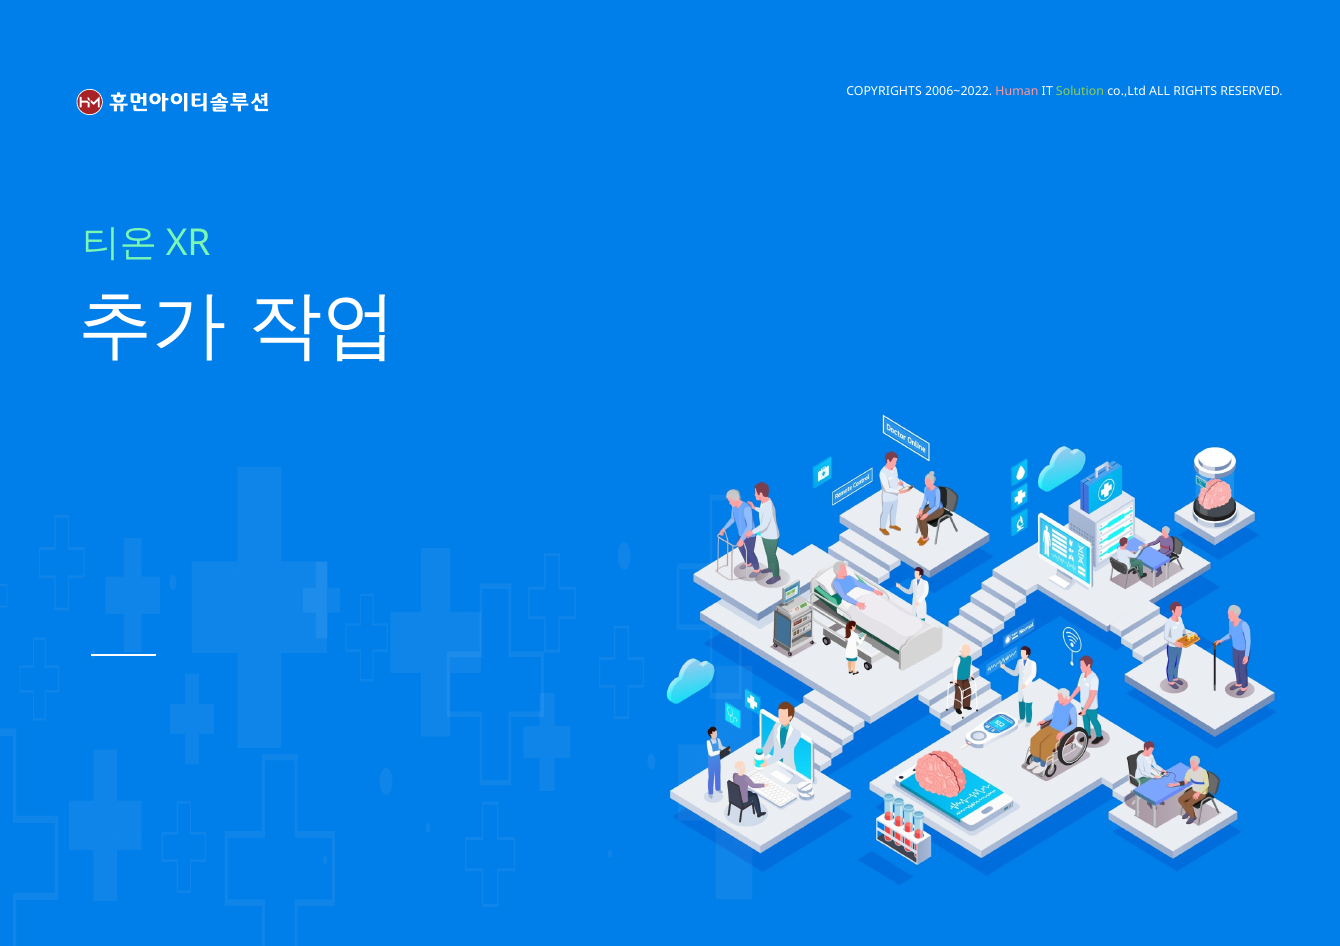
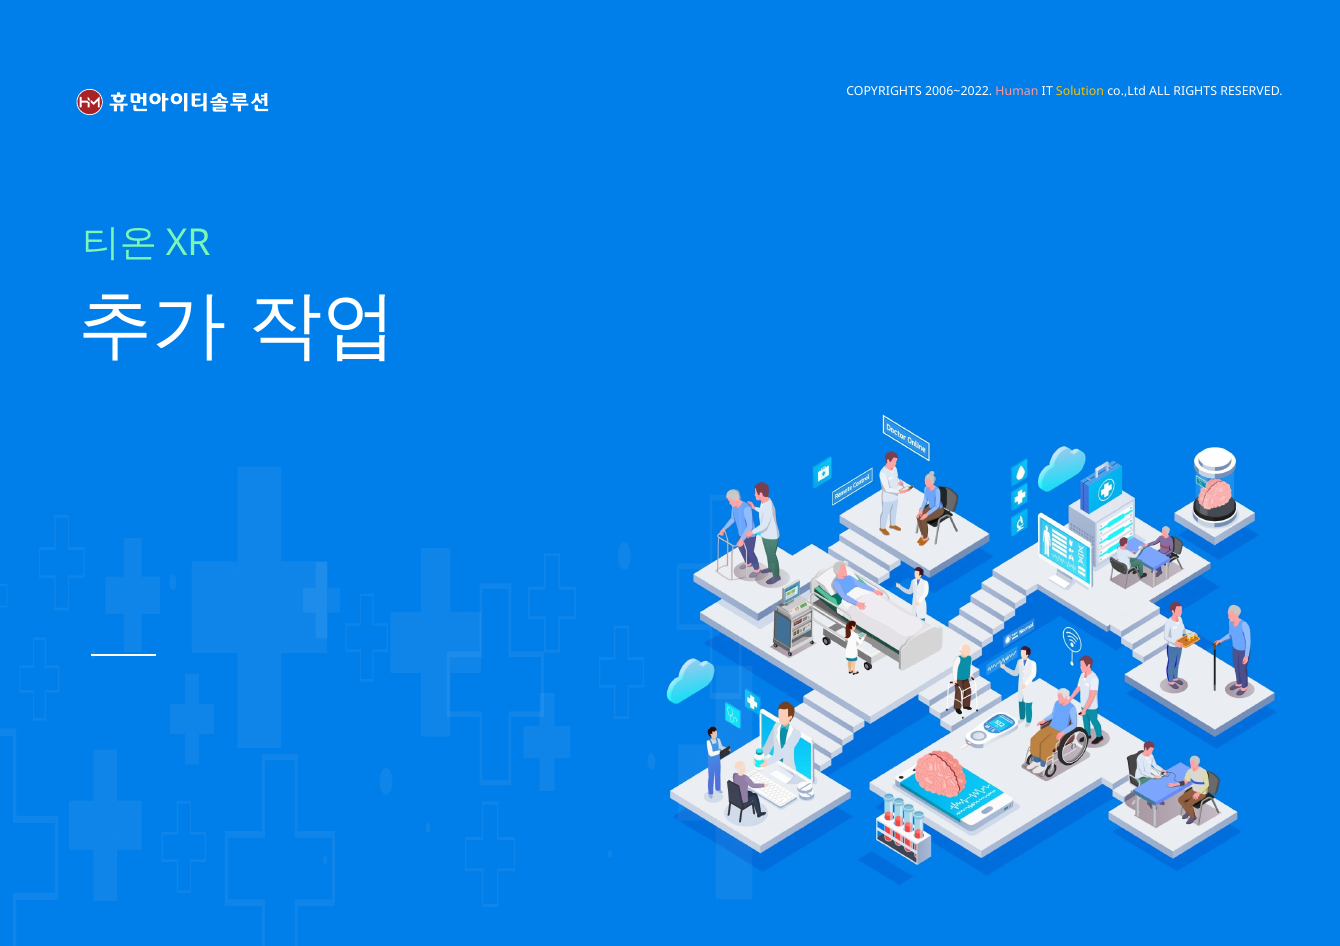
Solution colour: light green -> yellow
